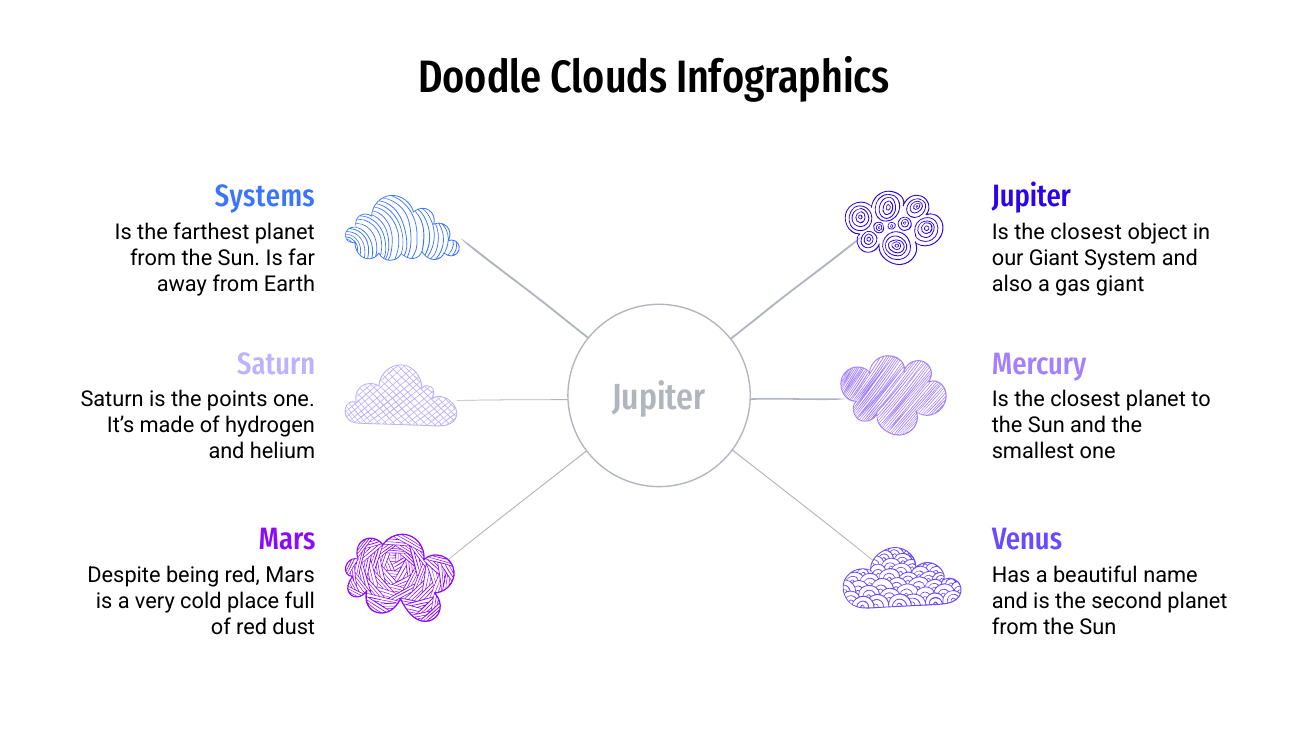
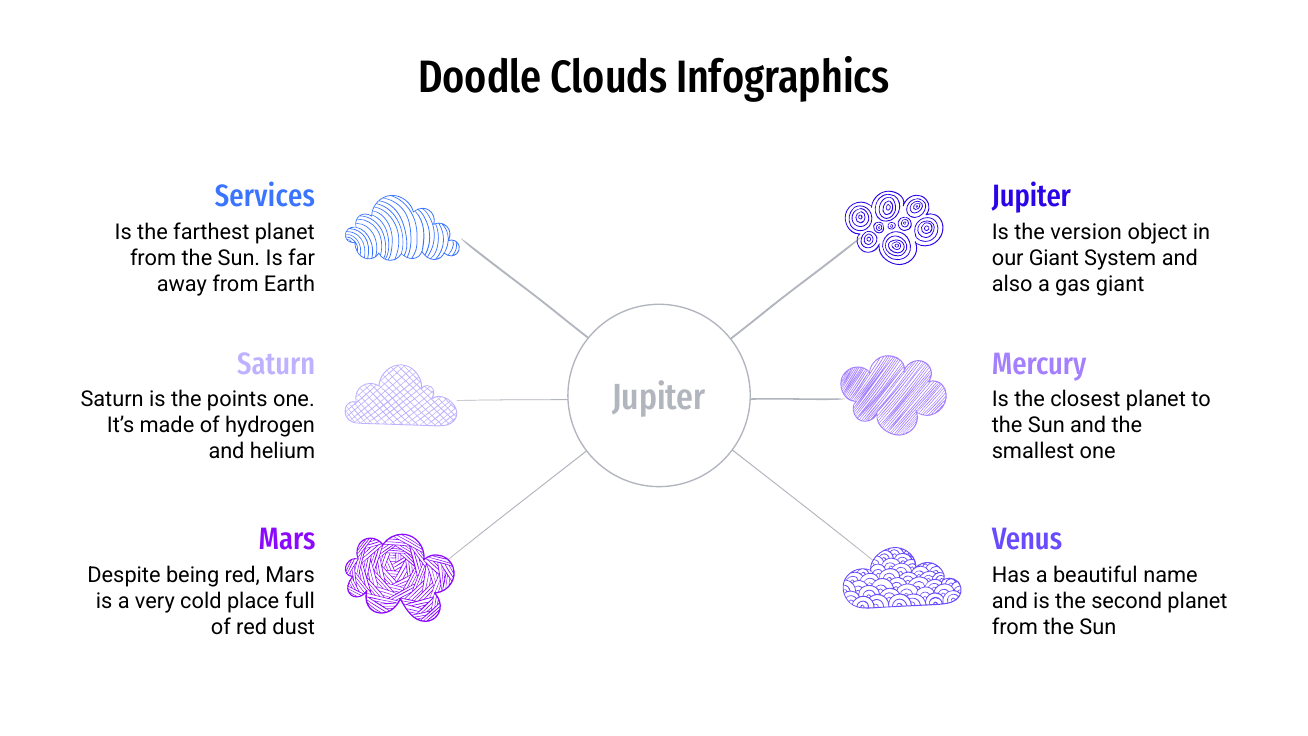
Systems: Systems -> Services
closest at (1086, 232): closest -> version
